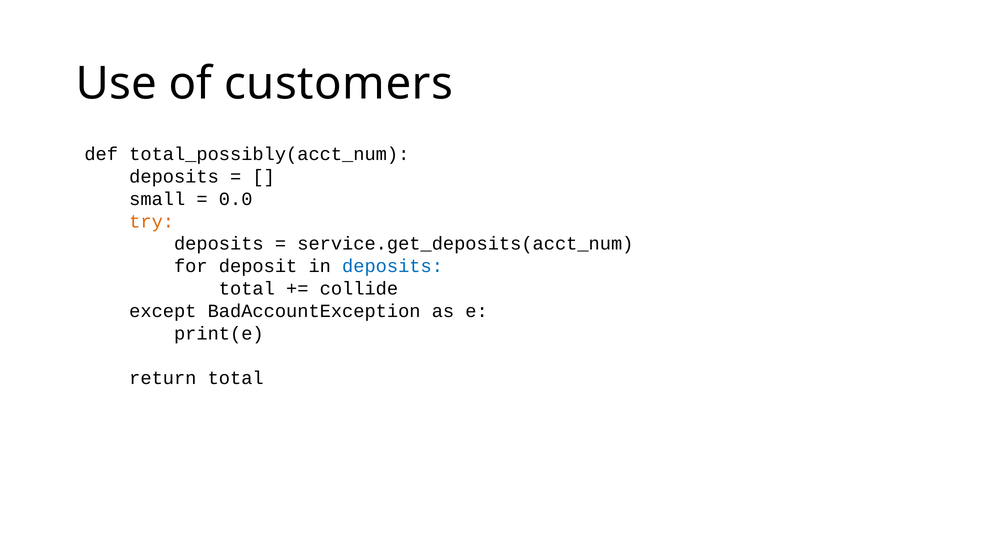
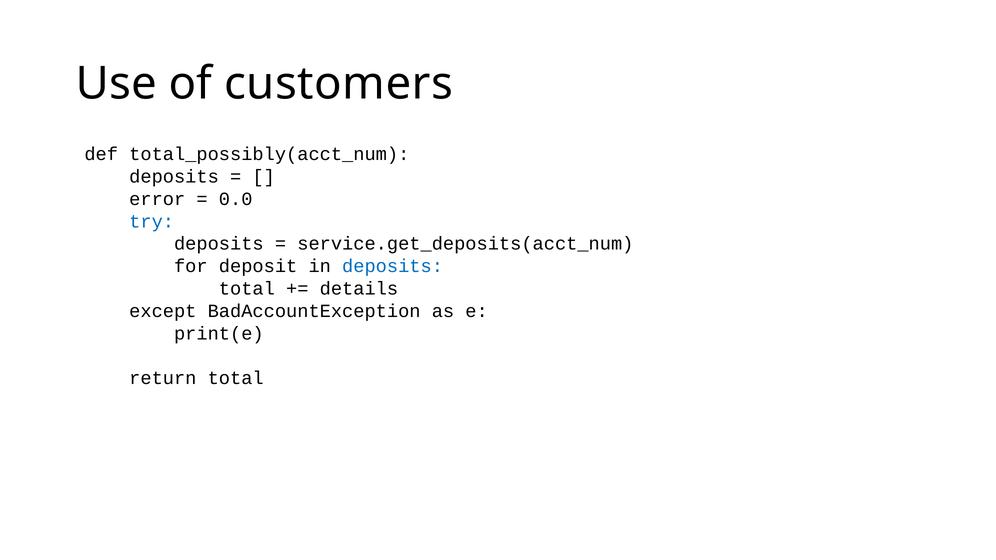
small: small -> error
try colour: orange -> blue
collide: collide -> details
